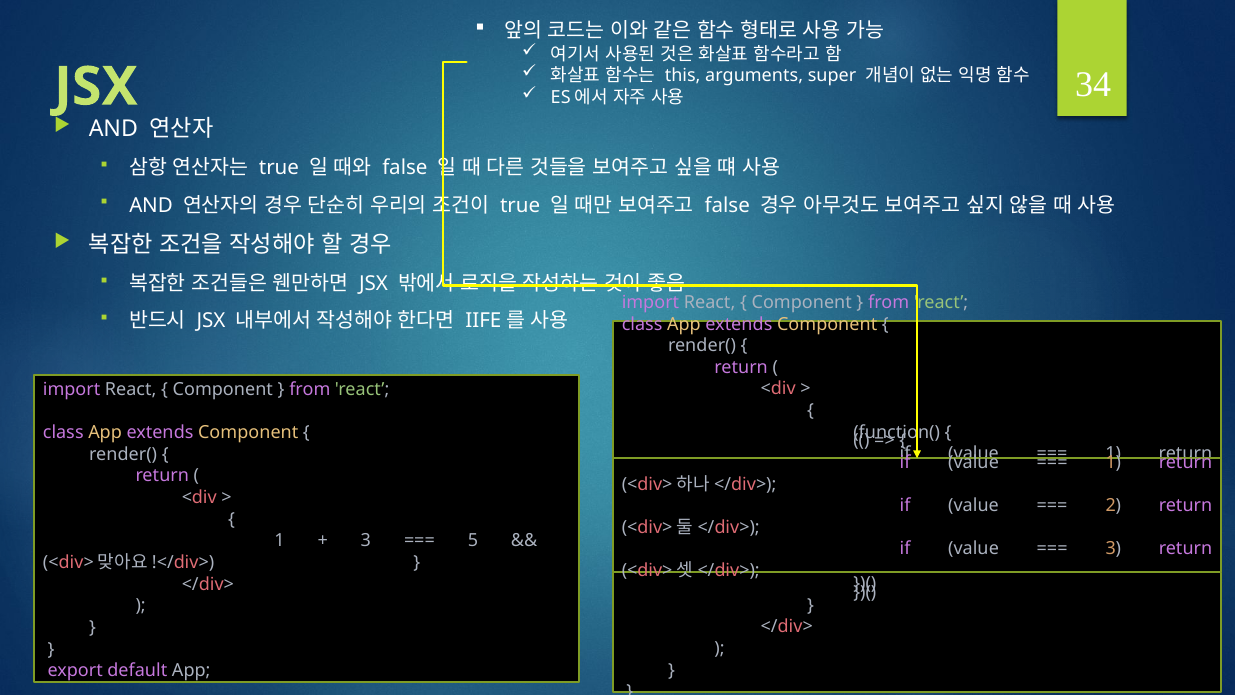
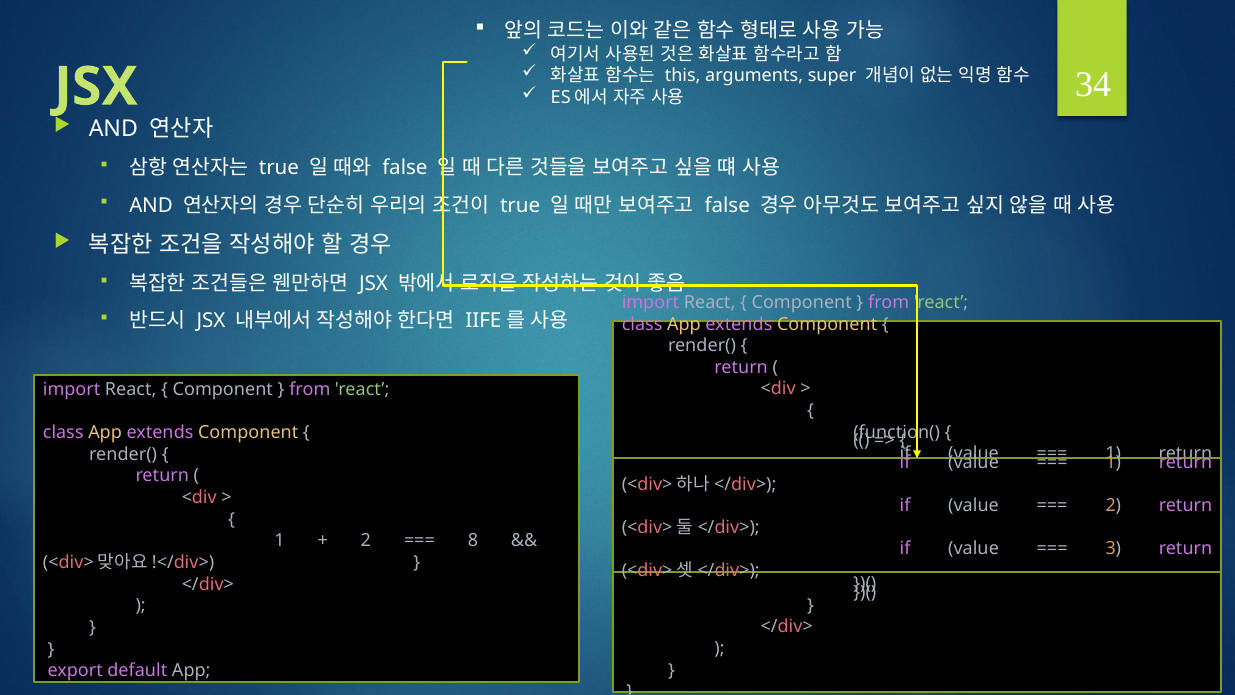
3 at (366, 541): 3 -> 2
5: 5 -> 8
